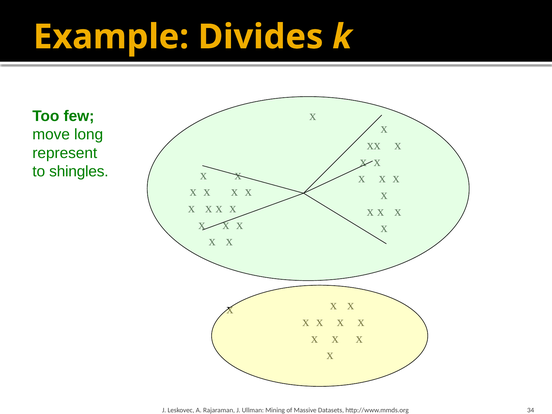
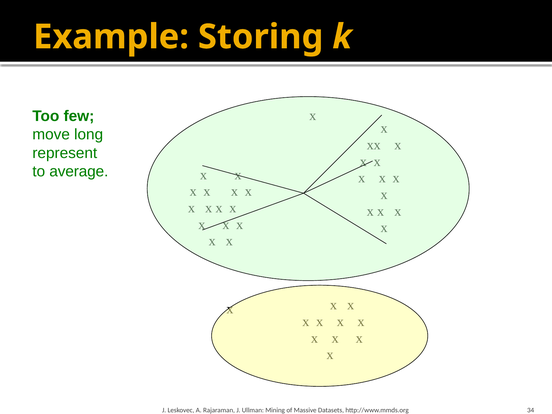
Divides: Divides -> Storing
shingles: shingles -> average
